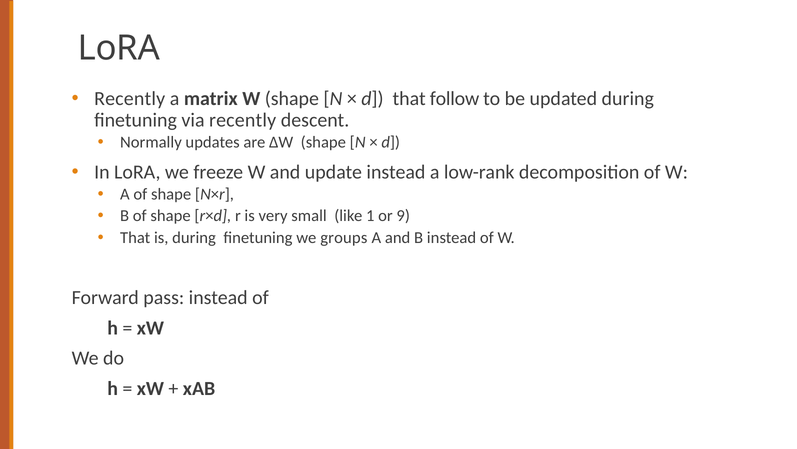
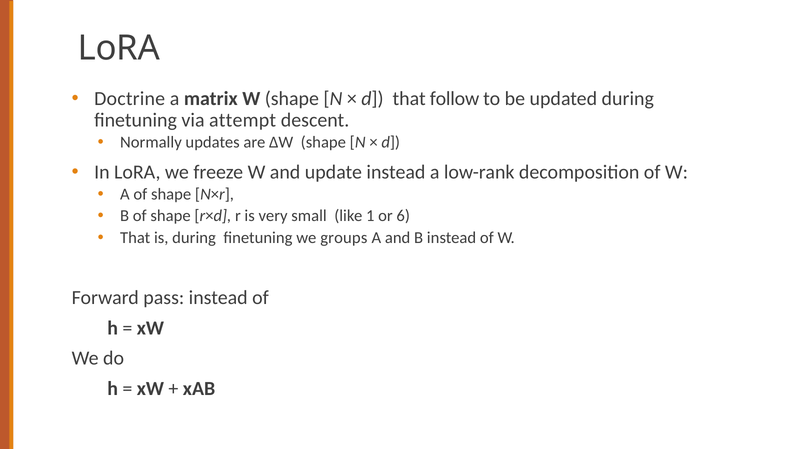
Recently at (130, 98): Recently -> Doctrine
via recently: recently -> attempt
9: 9 -> 6
